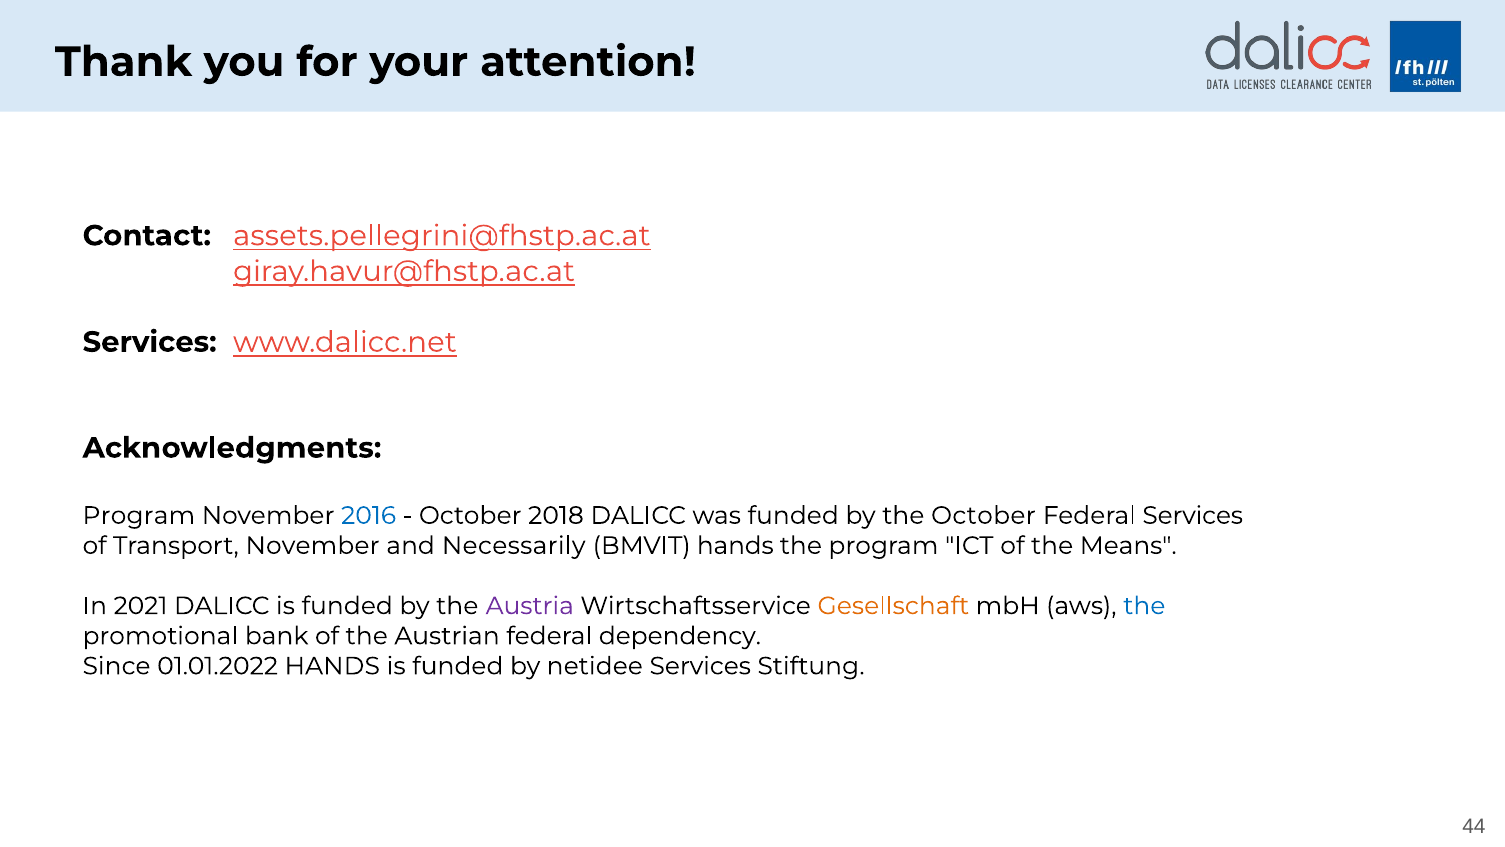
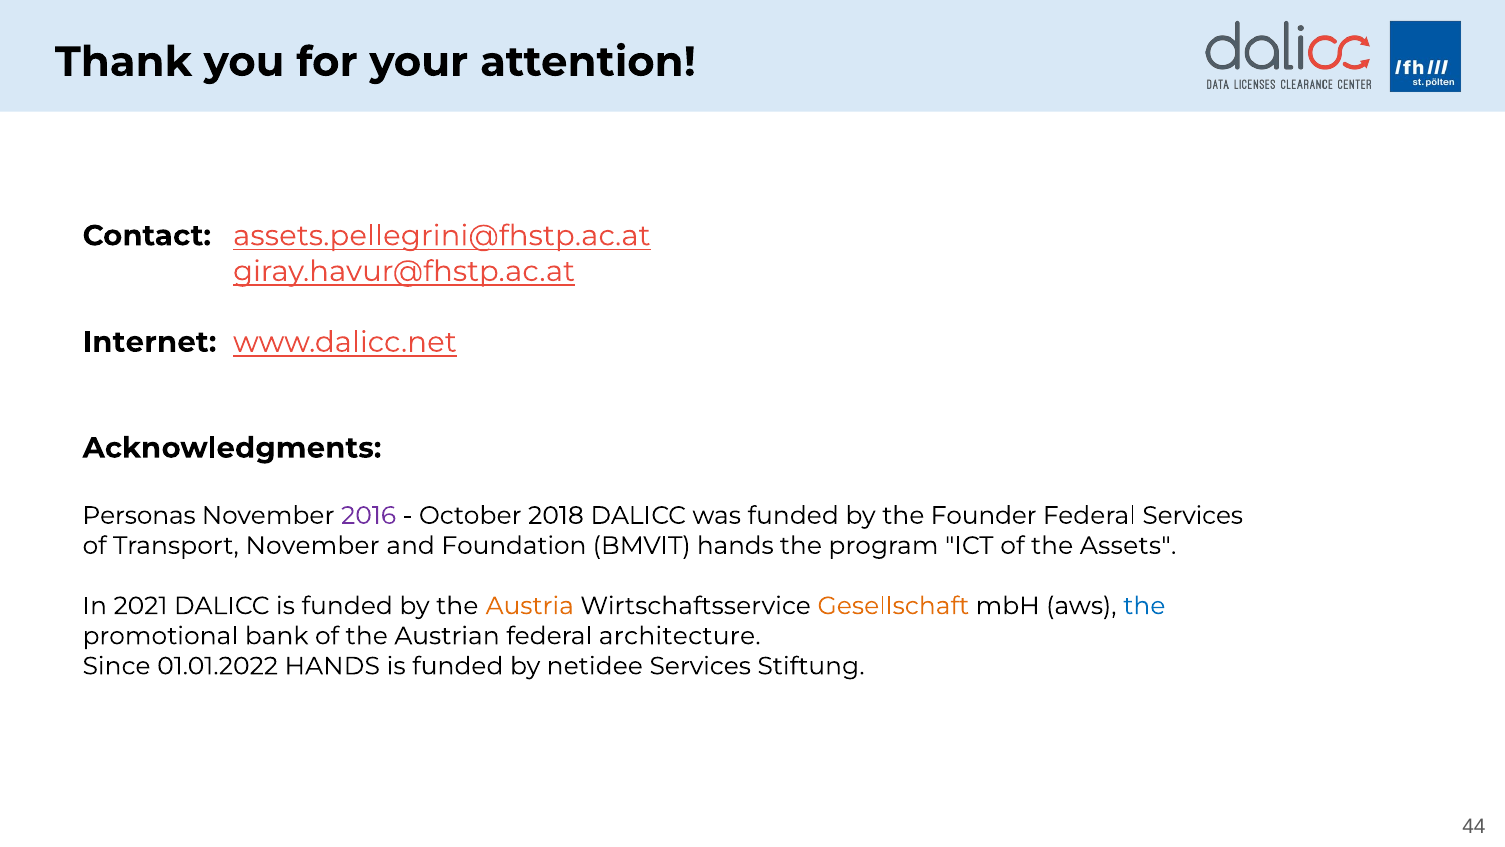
Services at (150, 342): Services -> Internet
Program at (139, 515): Program -> Personas
2016 colour: blue -> purple
the October: October -> Founder
Necessarily: Necessarily -> Foundation
Means: Means -> Assets
Austria colour: purple -> orange
dependency: dependency -> architecture
